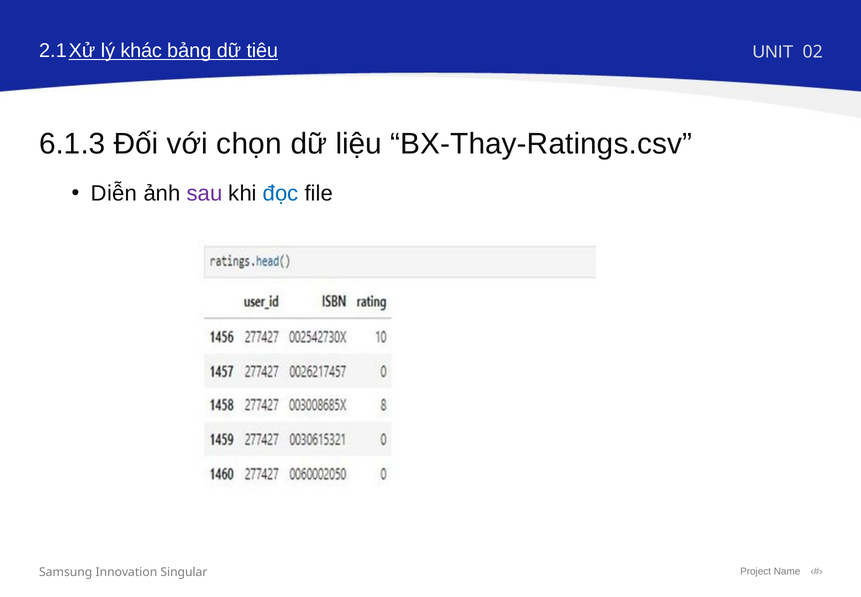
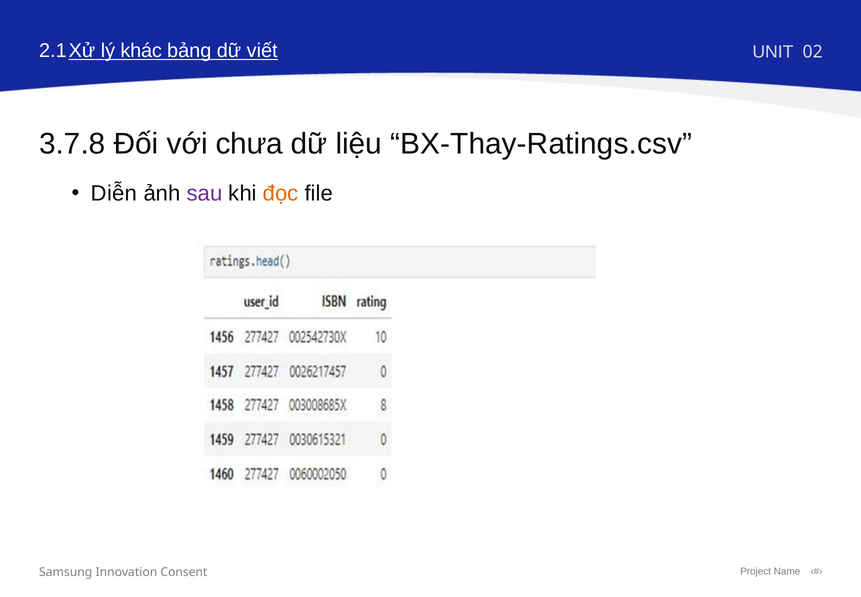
tiêu: tiêu -> viết
6.1.3: 6.1.3 -> 3.7.8
chọn: chọn -> chưa
đọc colour: blue -> orange
Singular: Singular -> Consent
